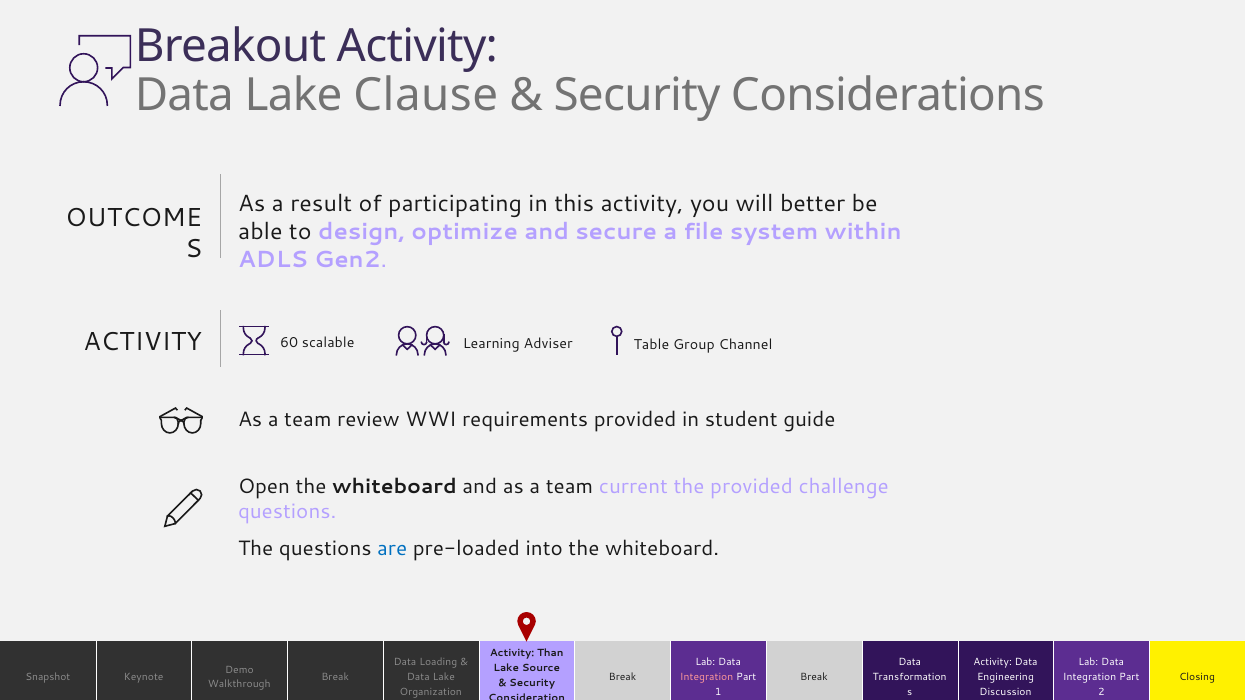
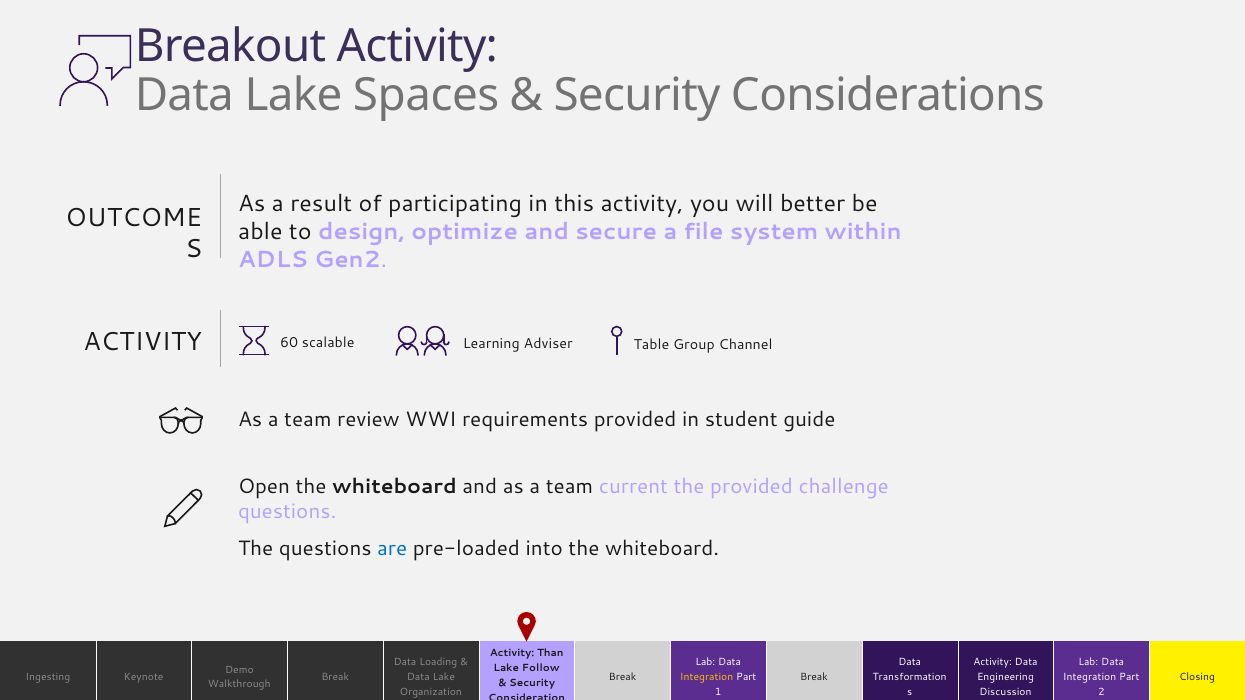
Clause: Clause -> Spaces
Source: Source -> Follow
Snapshot: Snapshot -> Ingesting
Integration at (707, 677) colour: pink -> yellow
